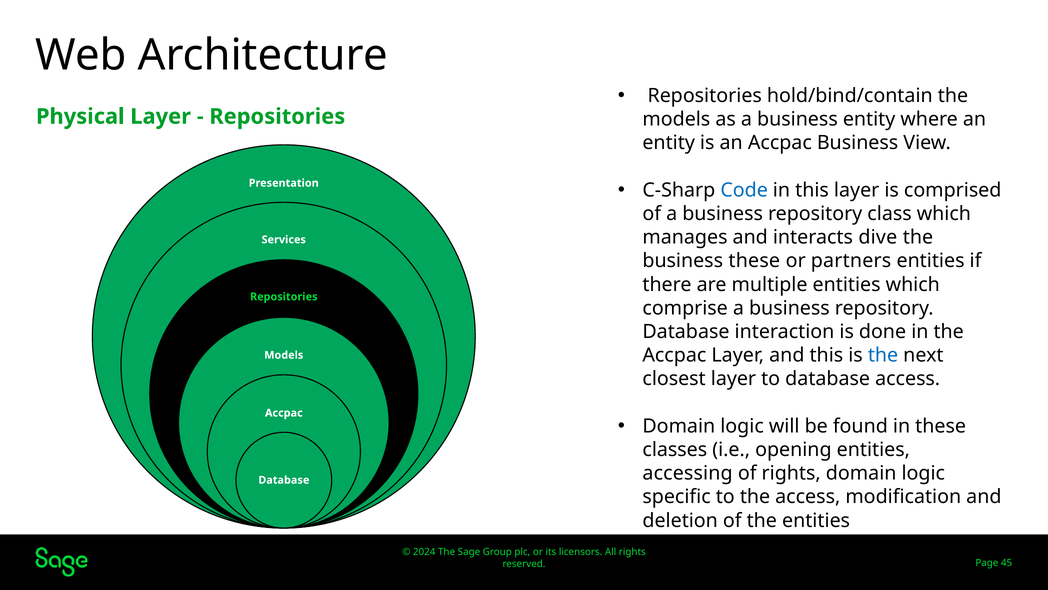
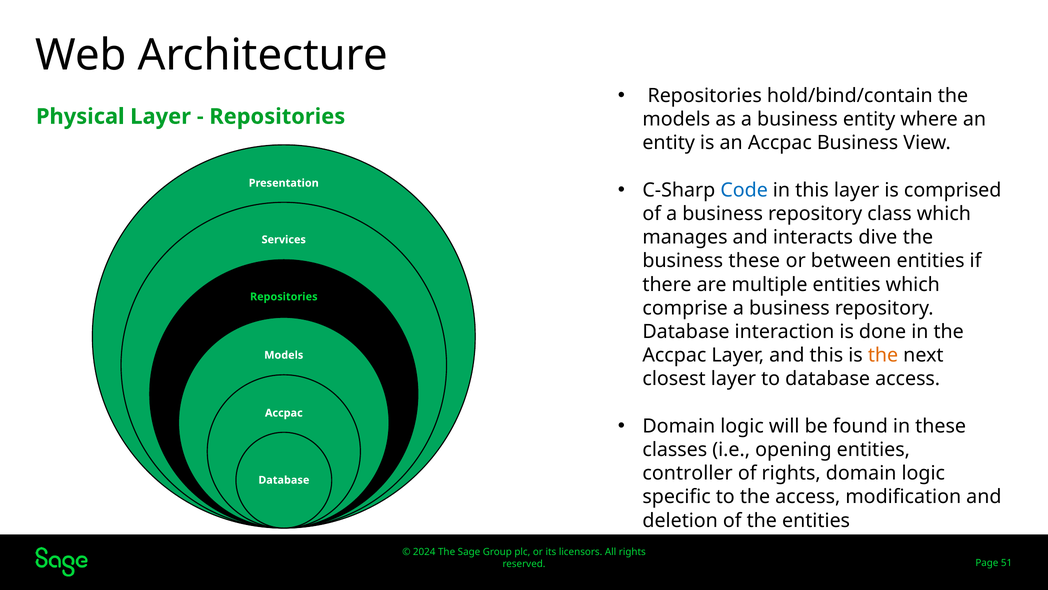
partners: partners -> between
the at (883, 355) colour: blue -> orange
accessing: accessing -> controller
45: 45 -> 51
